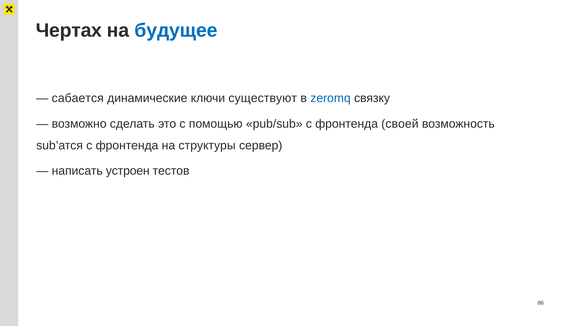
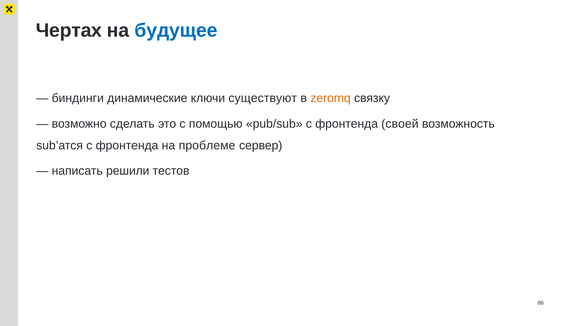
сабается: сабается -> биндинги
zeromq colour: blue -> orange
структуры: структуры -> проблеме
устроен: устроен -> решили
